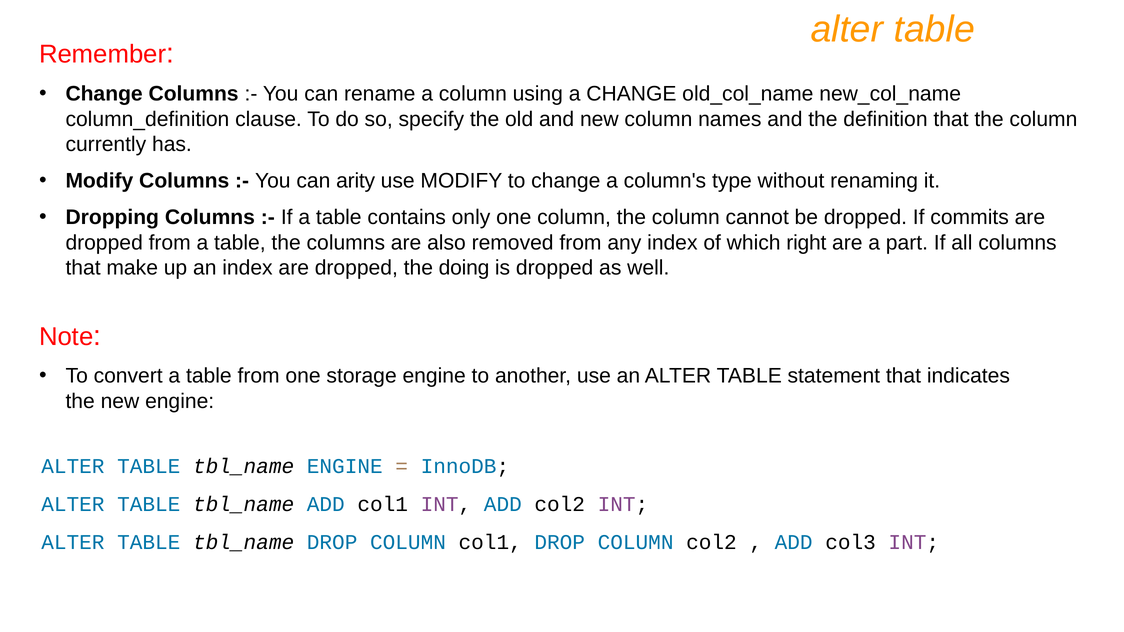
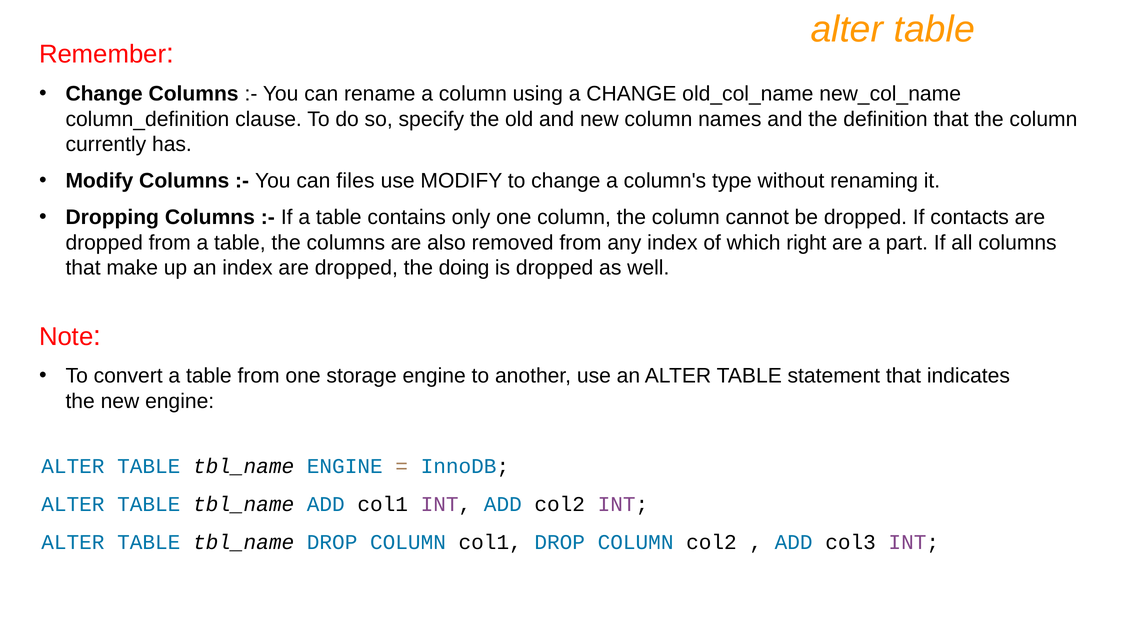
arity: arity -> files
commits: commits -> contacts
